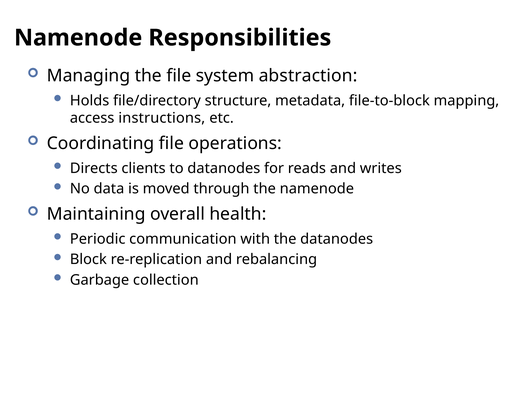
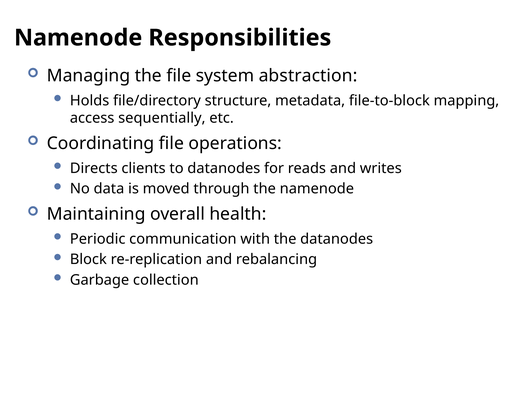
instructions: instructions -> sequentially
